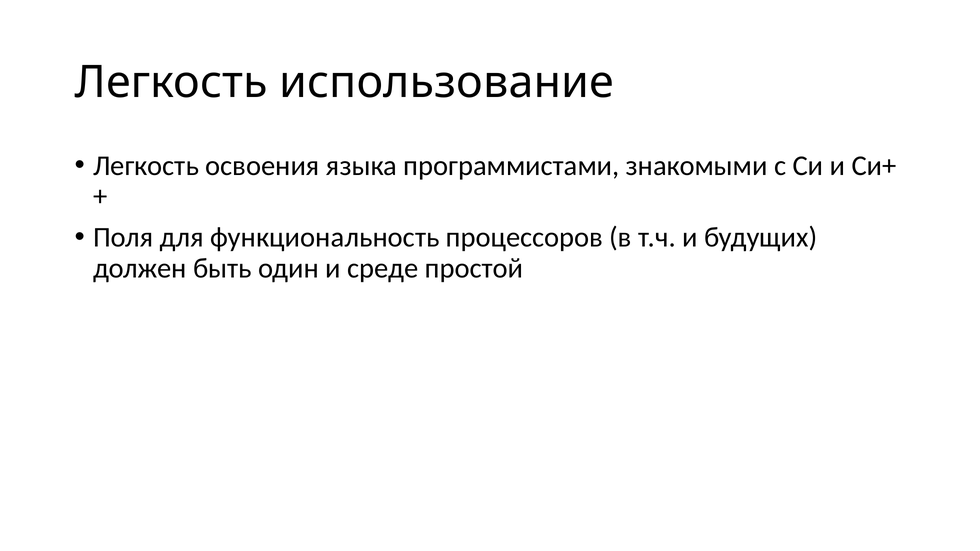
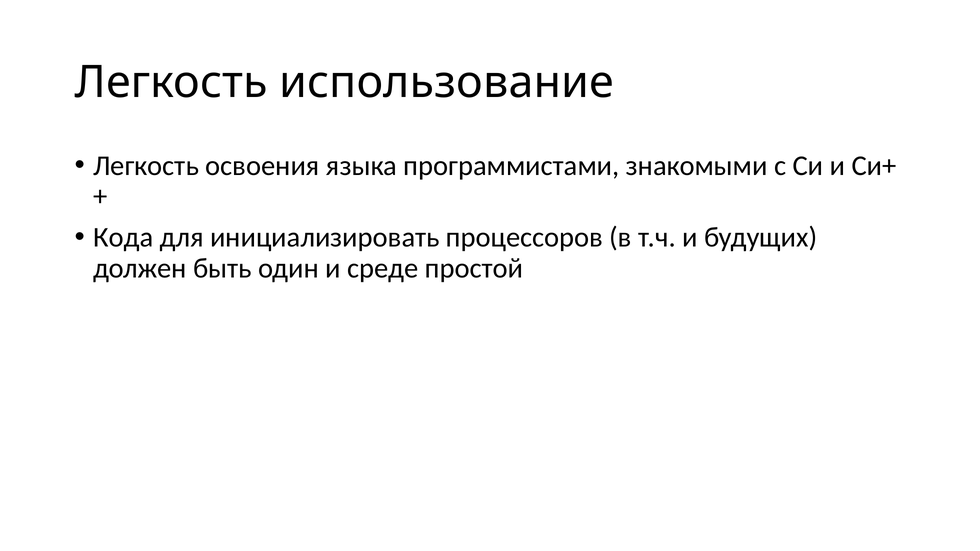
Поля: Поля -> Кода
функциональность: функциональность -> инициализировать
